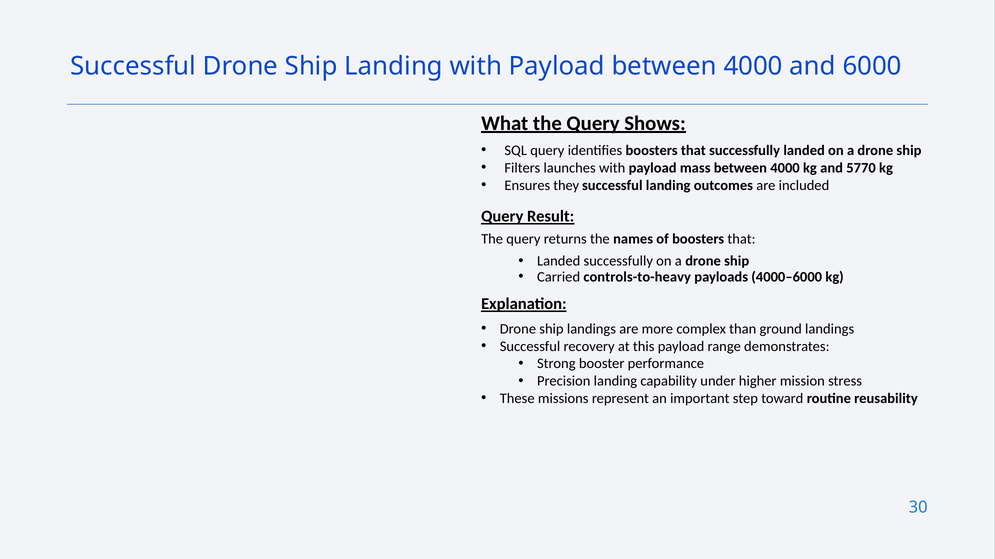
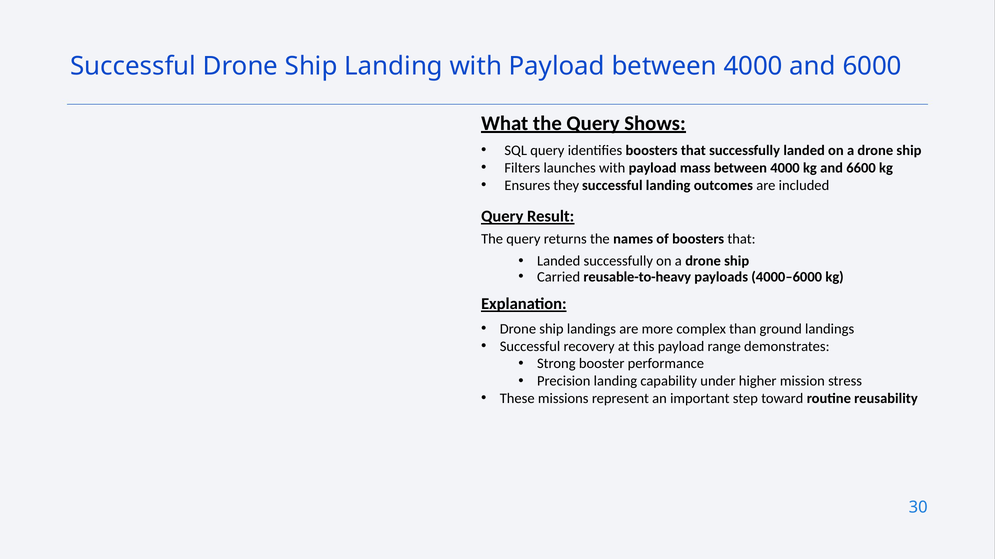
5770: 5770 -> 6600
controls-to-heavy: controls-to-heavy -> reusable-to-heavy
